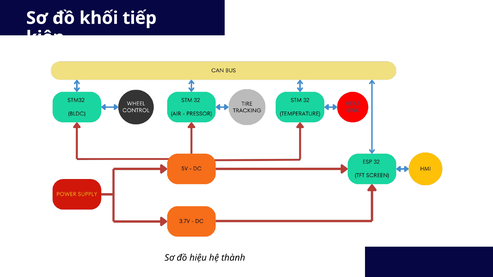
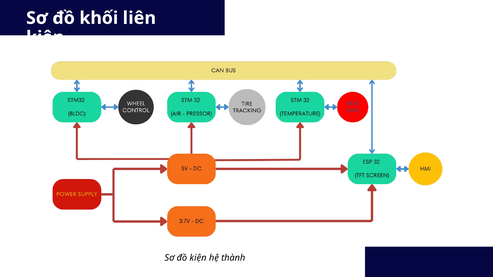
tiếp: tiếp -> liên
đồ hiệu: hiệu -> kiện
